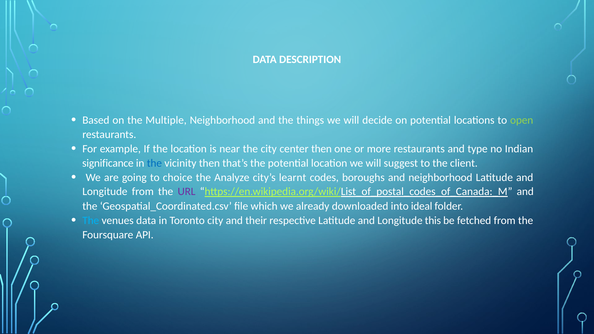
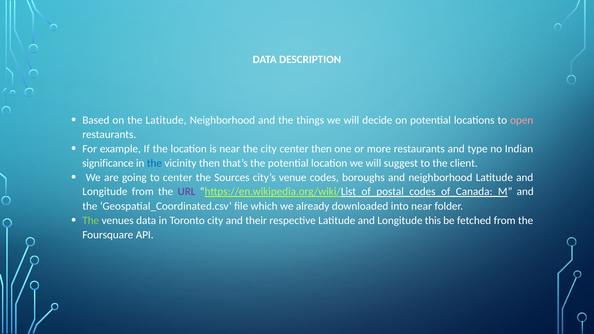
the Multiple: Multiple -> Latitude
open colour: light green -> pink
to choice: choice -> center
Analyze: Analyze -> Sources
learnt: learnt -> venue
into ideal: ideal -> near
The at (91, 221) colour: light blue -> light green
